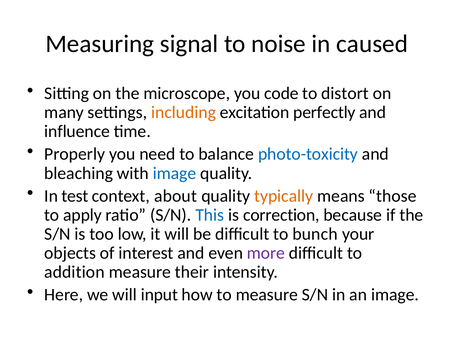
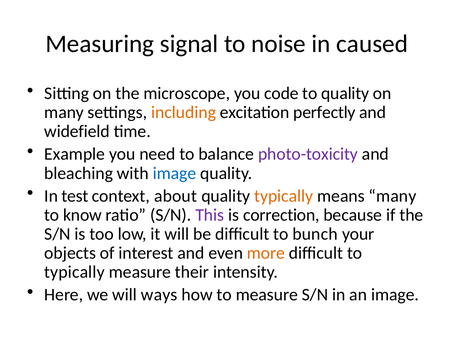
to distort: distort -> quality
influence: influence -> widefield
Properly: Properly -> Example
photo-toxicity colour: blue -> purple
means those: those -> many
apply: apply -> know
This colour: blue -> purple
more colour: purple -> orange
addition at (74, 272): addition -> typically
input: input -> ways
